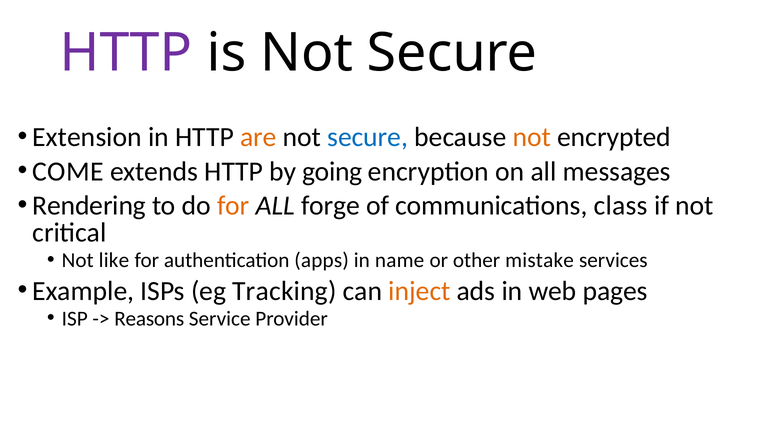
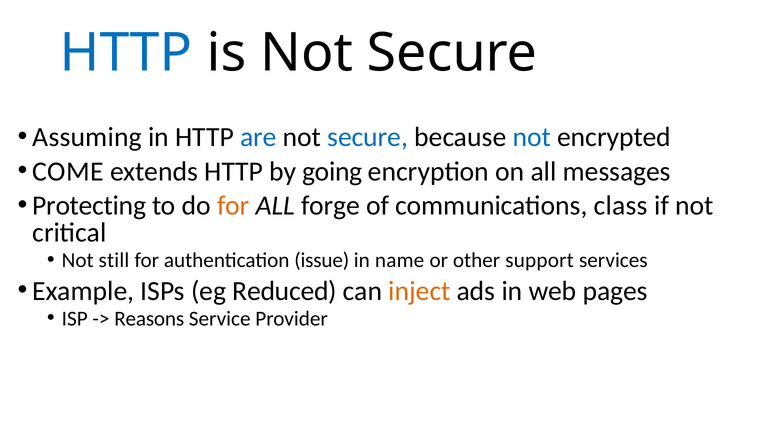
HTTP at (126, 53) colour: purple -> blue
Extension: Extension -> Assuming
are colour: orange -> blue
not at (532, 137) colour: orange -> blue
Rendering: Rendering -> Protecting
like: like -> still
apps: apps -> issue
mistake: mistake -> support
Tracking: Tracking -> Reduced
